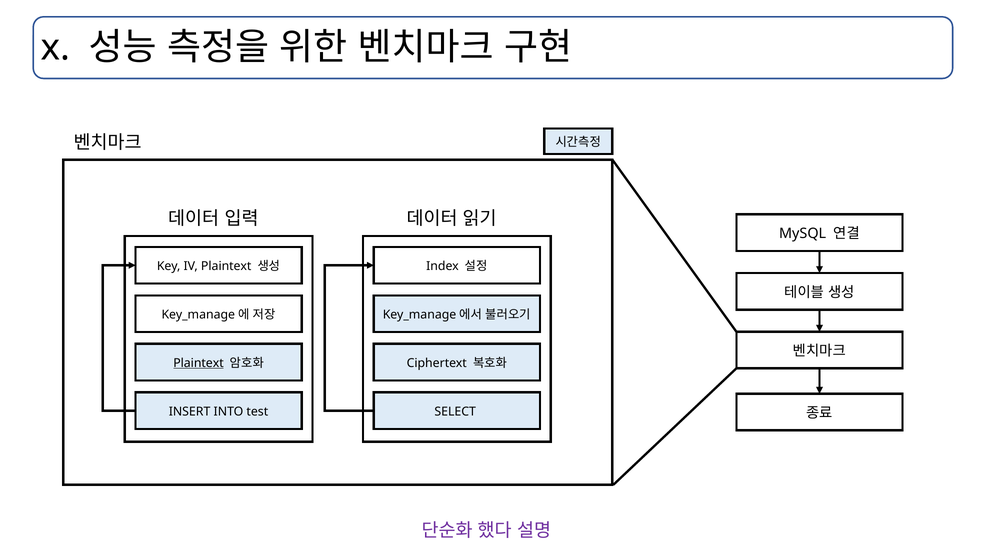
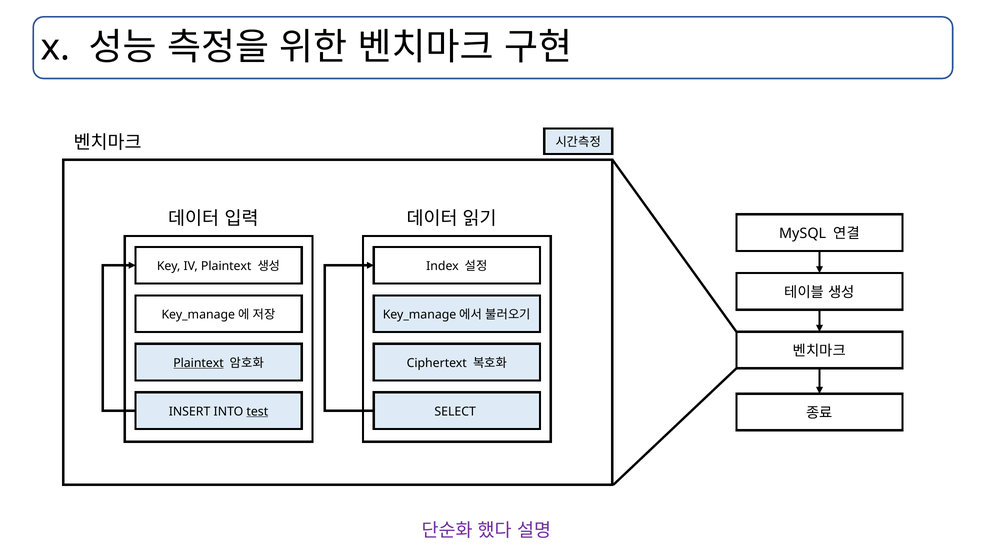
test underline: none -> present
